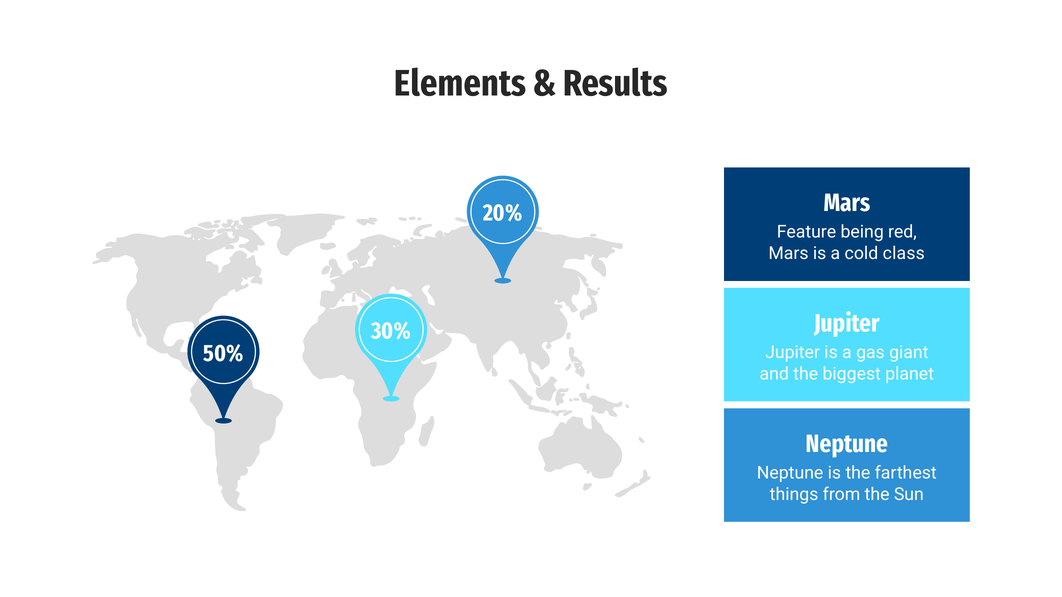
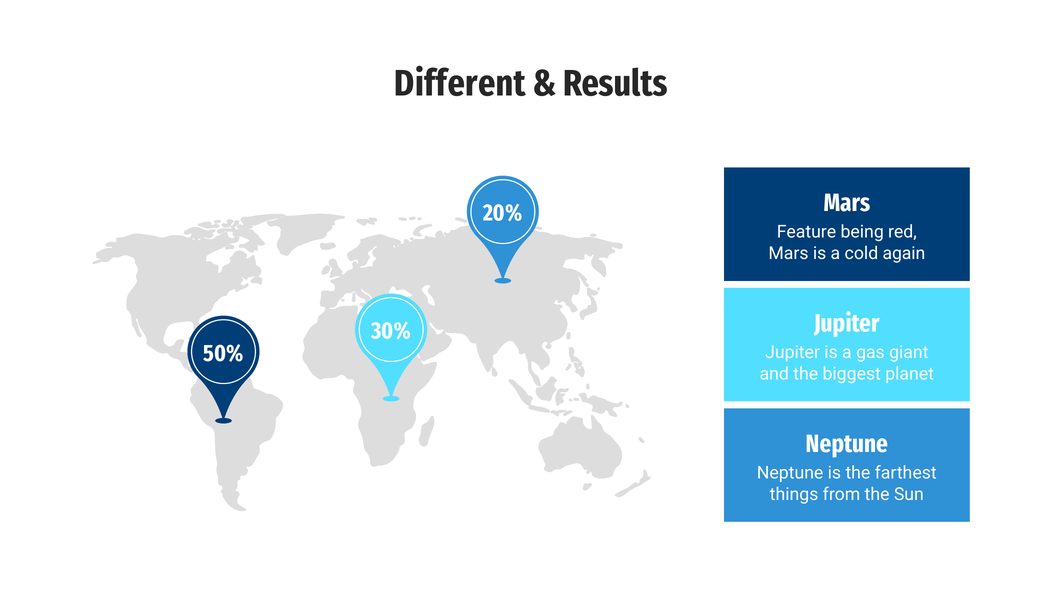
Elements: Elements -> Different
class: class -> again
